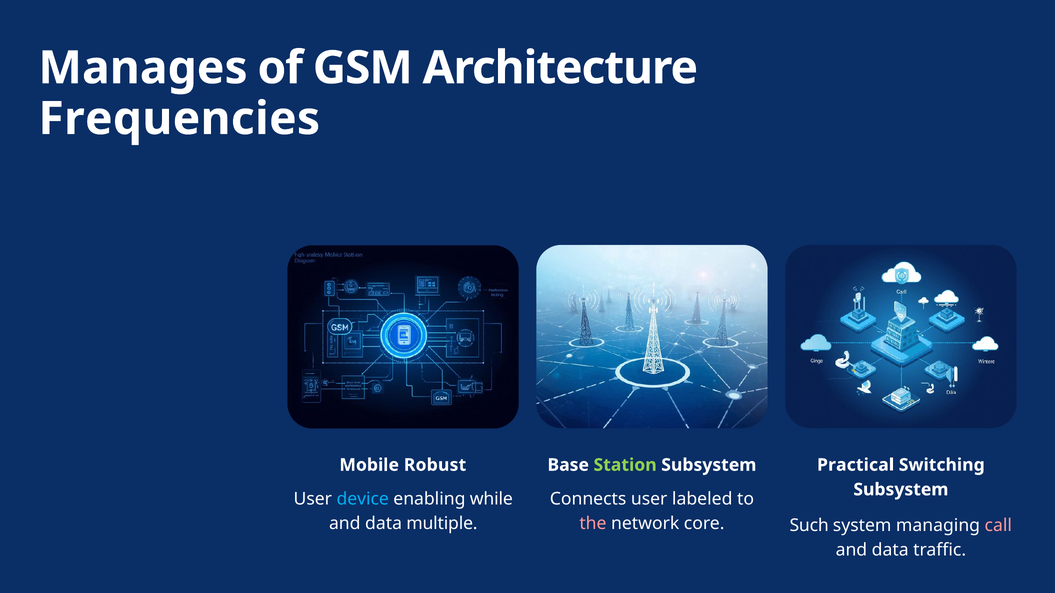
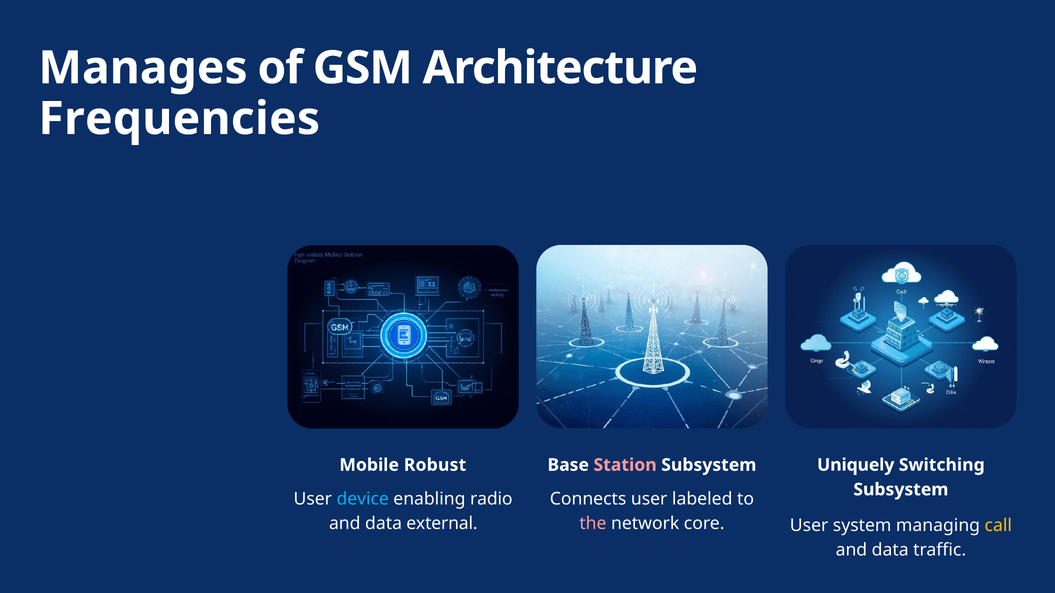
Station colour: light green -> pink
Practical: Practical -> Uniquely
while: while -> radio
multiple: multiple -> external
Such at (809, 526): Such -> User
call colour: pink -> yellow
